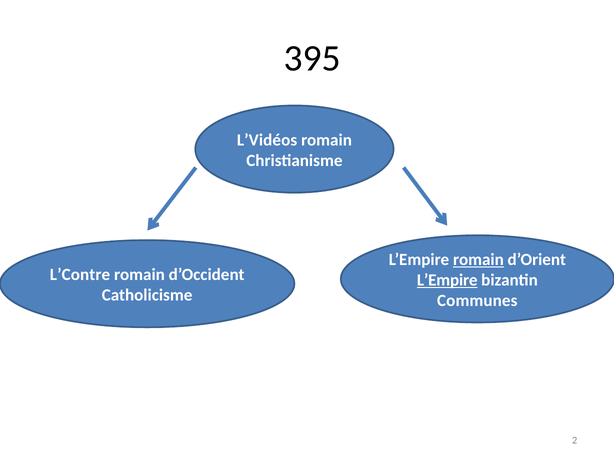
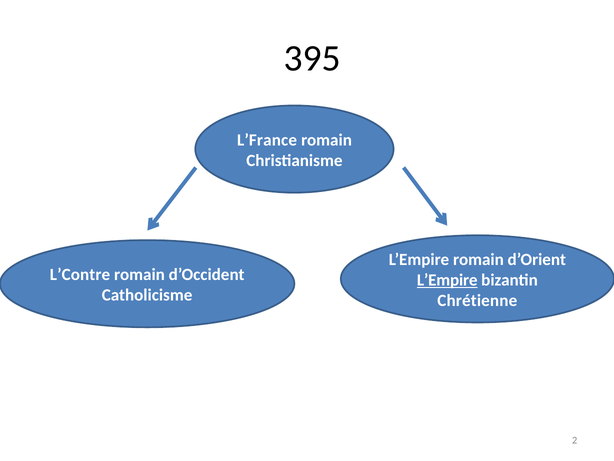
L’Vidéos: L’Vidéos -> L’France
romain at (478, 259) underline: present -> none
Communes: Communes -> Chrétienne
